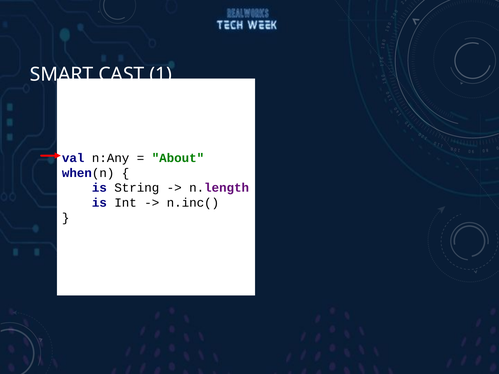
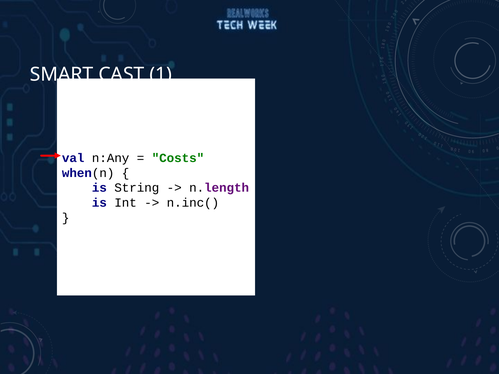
About: About -> Costs
